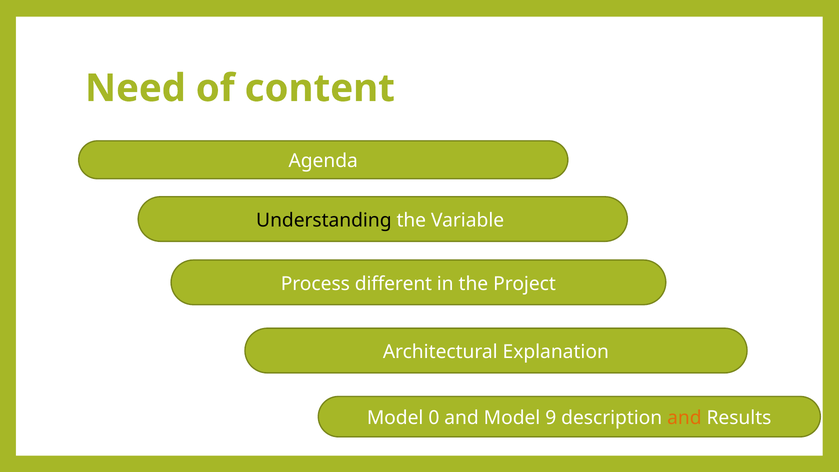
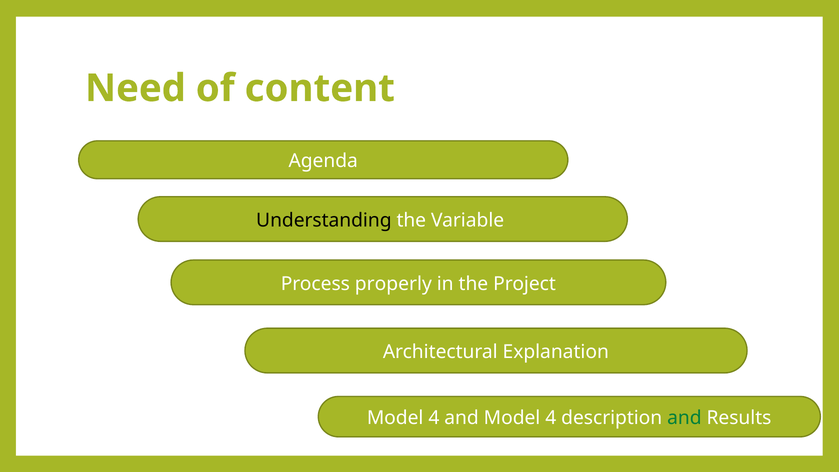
different: different -> properly
0 at (434, 418): 0 -> 4
and Model 9: 9 -> 4
and at (684, 418) colour: orange -> green
